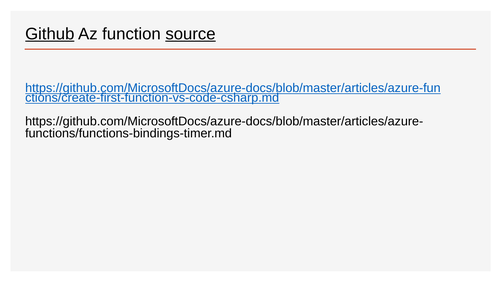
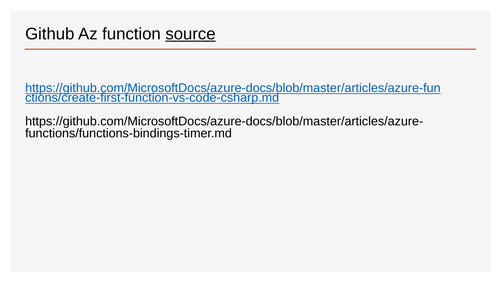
Github underline: present -> none
